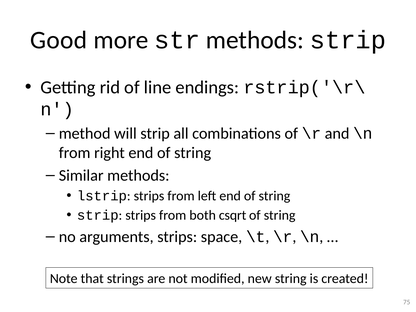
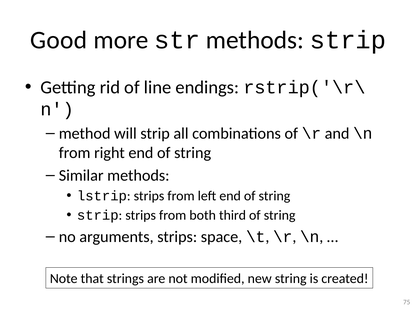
csqrt: csqrt -> third
